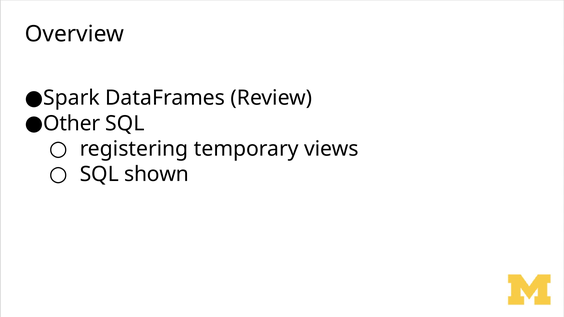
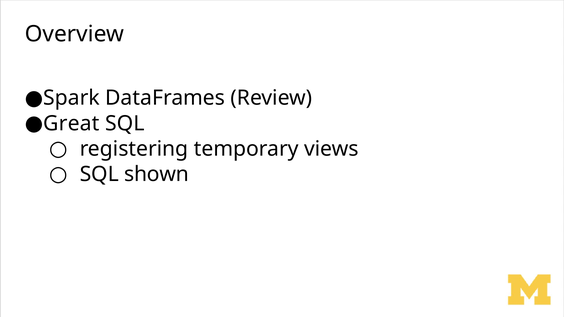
Other: Other -> Great
